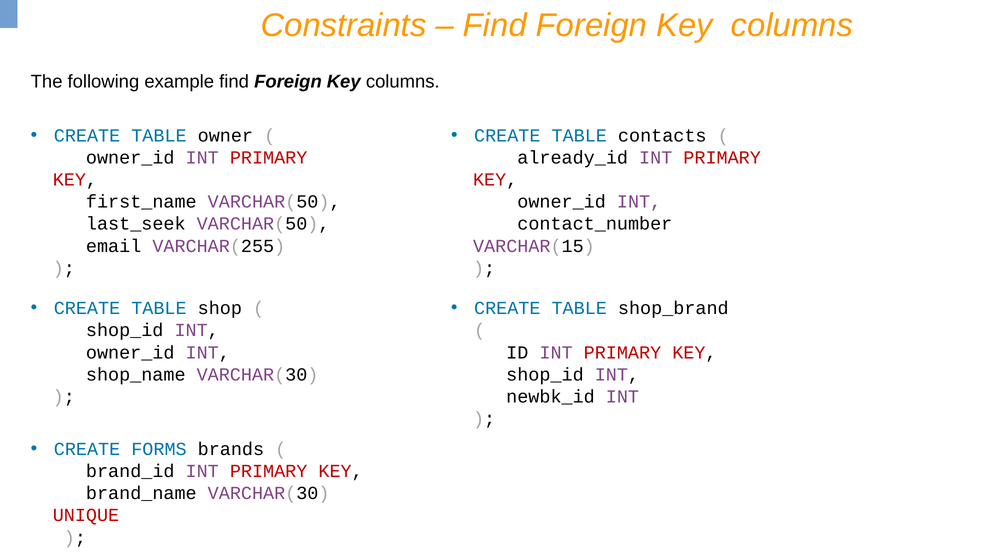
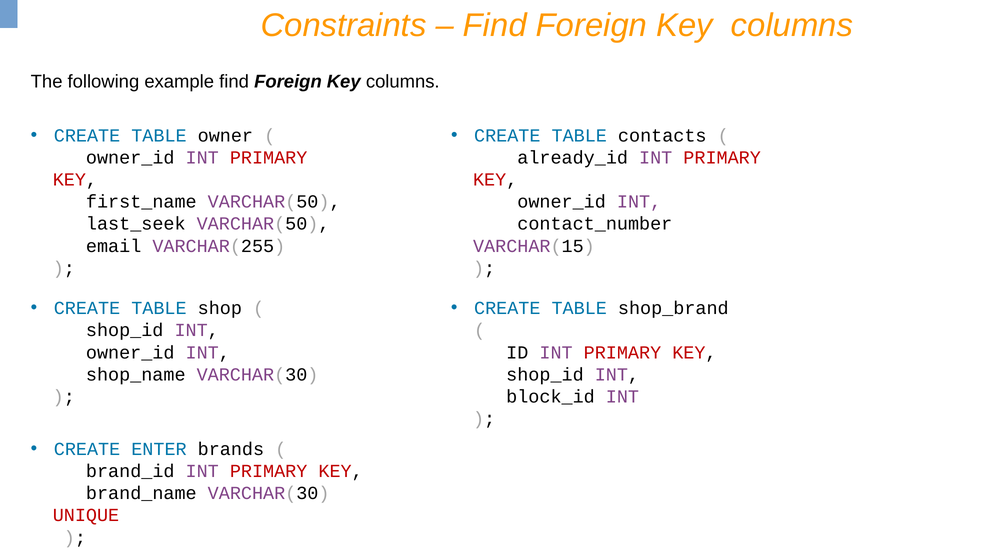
newbk_id: newbk_id -> block_id
FORMS: FORMS -> ENTER
